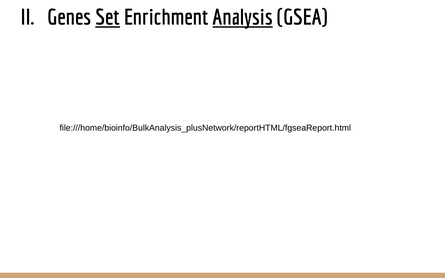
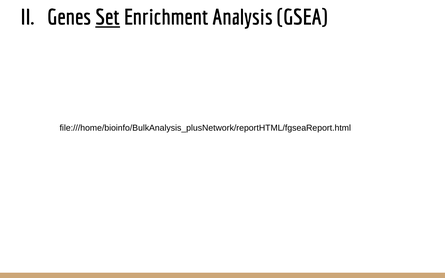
Analysis underline: present -> none
